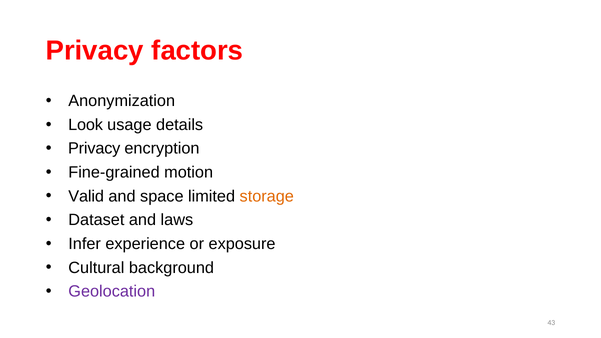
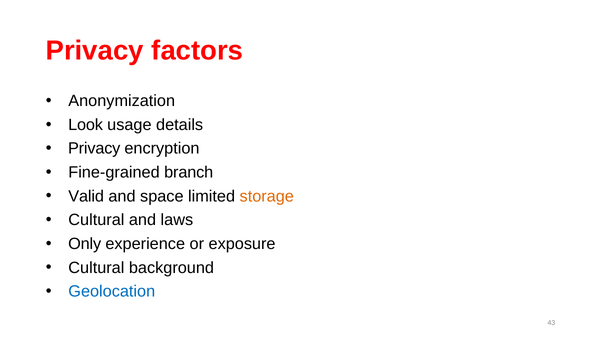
motion: motion -> branch
Dataset at (96, 220): Dataset -> Cultural
Infer: Infer -> Only
Geolocation colour: purple -> blue
